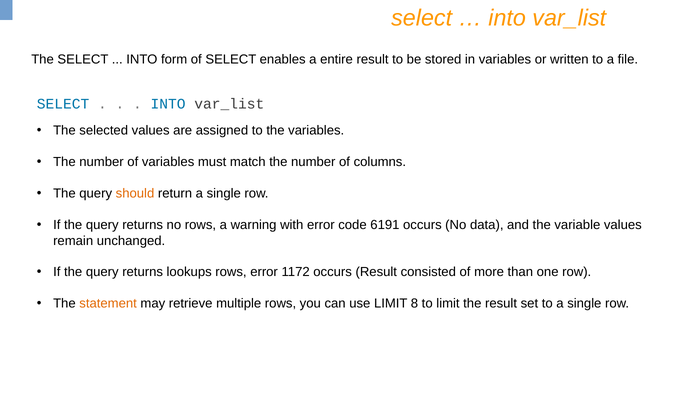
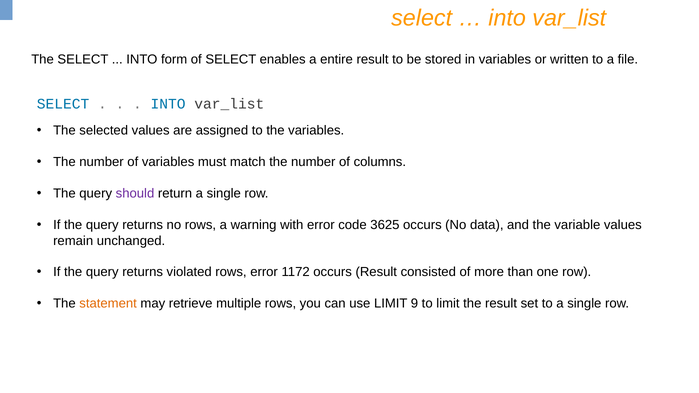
should colour: orange -> purple
6191: 6191 -> 3625
lookups: lookups -> violated
8: 8 -> 9
